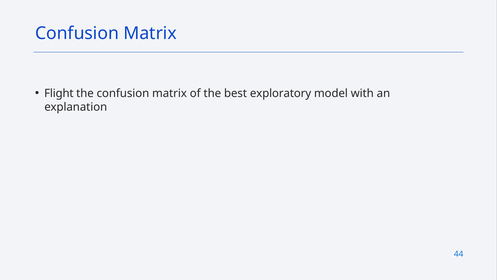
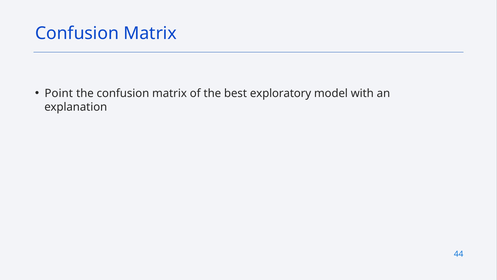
Flight: Flight -> Point
